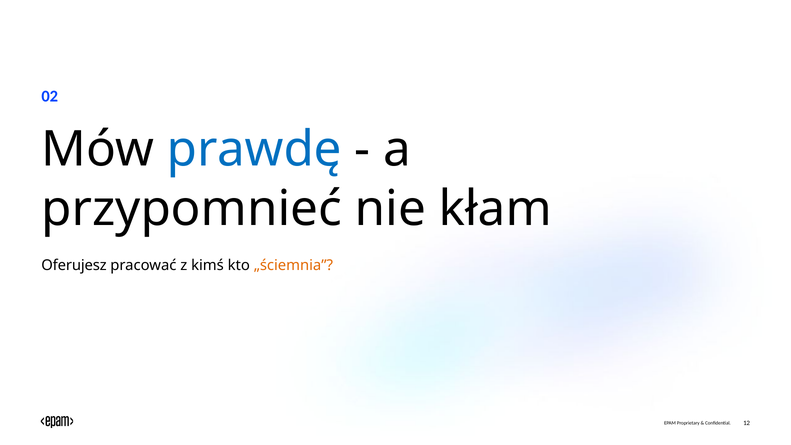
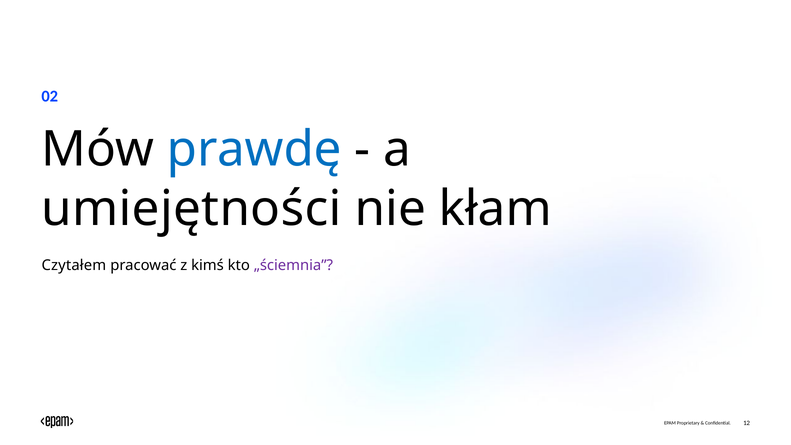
przypomnieć: przypomnieć -> umiejętności
Oferujesz: Oferujesz -> Czytałem
„ściemnia colour: orange -> purple
